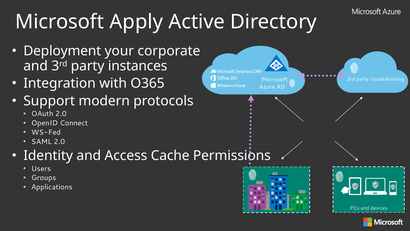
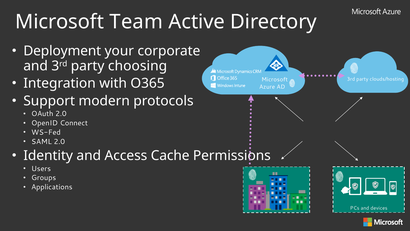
Apply: Apply -> Team
instances: instances -> choosing
